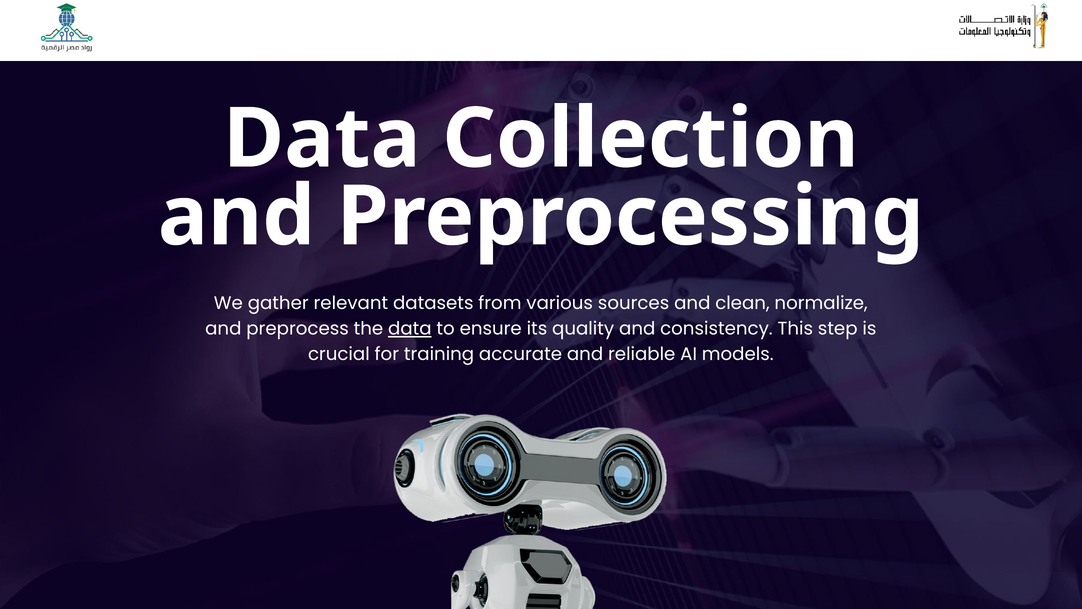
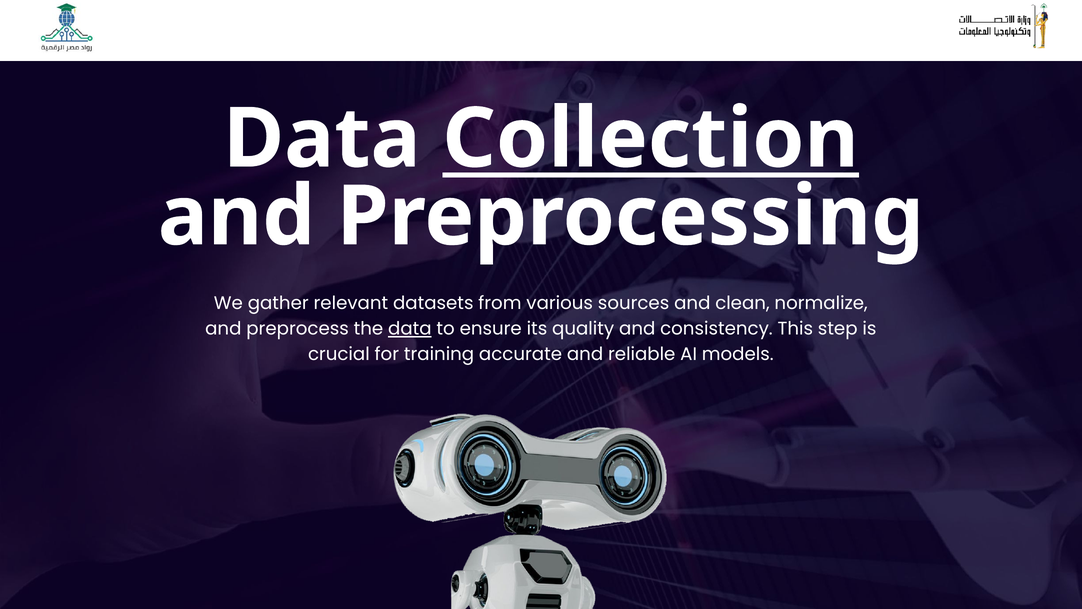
Collection underline: none -> present
